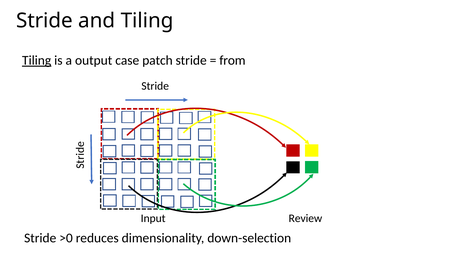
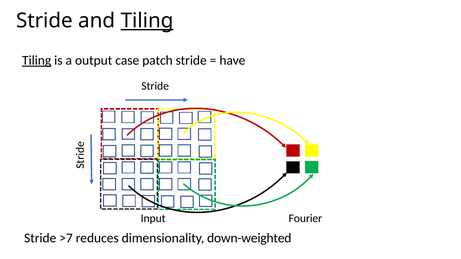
Tiling at (147, 21) underline: none -> present
from: from -> have
Review: Review -> Fourier
>0: >0 -> >7
down-selection: down-selection -> down-weighted
